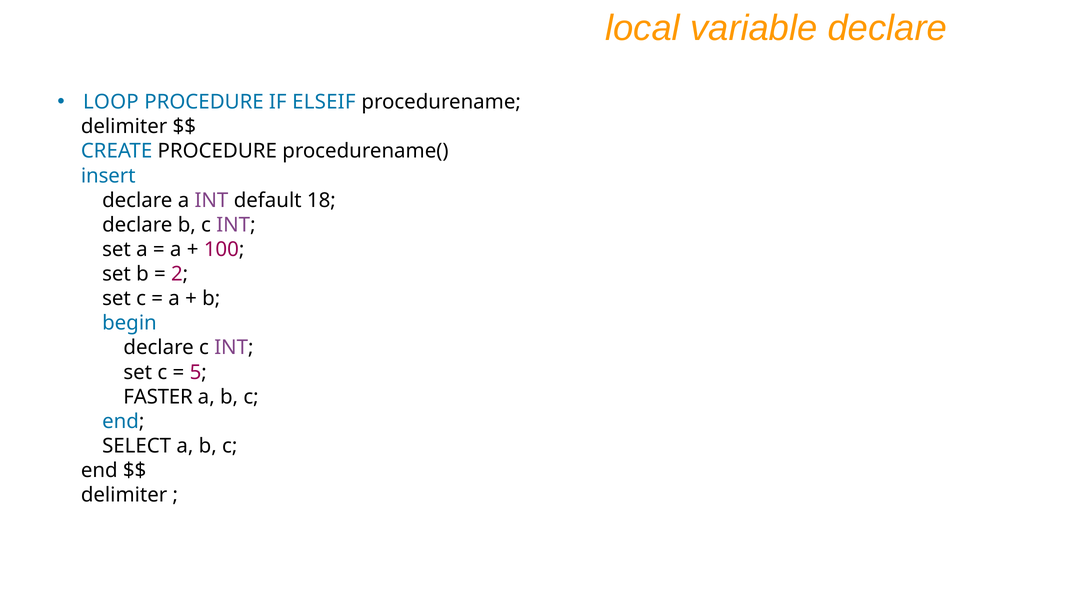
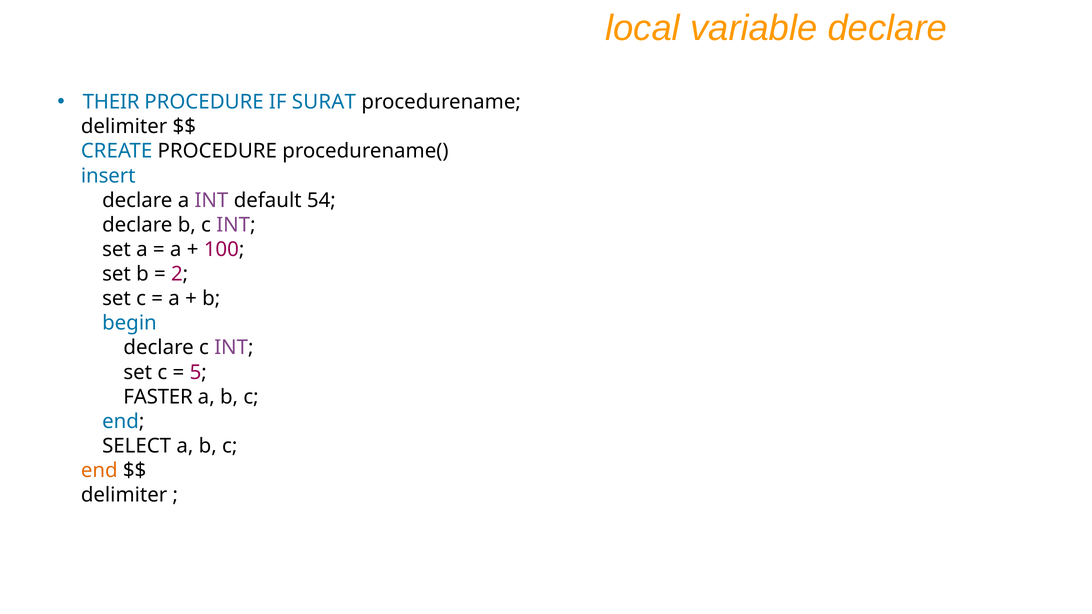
LOOP: LOOP -> THEIR
ELSEIF: ELSEIF -> SURAT
18: 18 -> 54
end at (99, 471) colour: black -> orange
